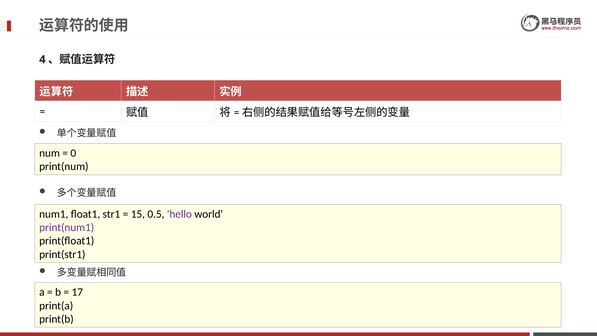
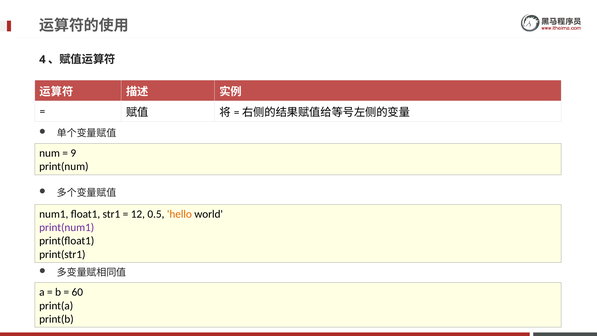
0: 0 -> 9
15: 15 -> 12
hello colour: purple -> orange
17: 17 -> 60
